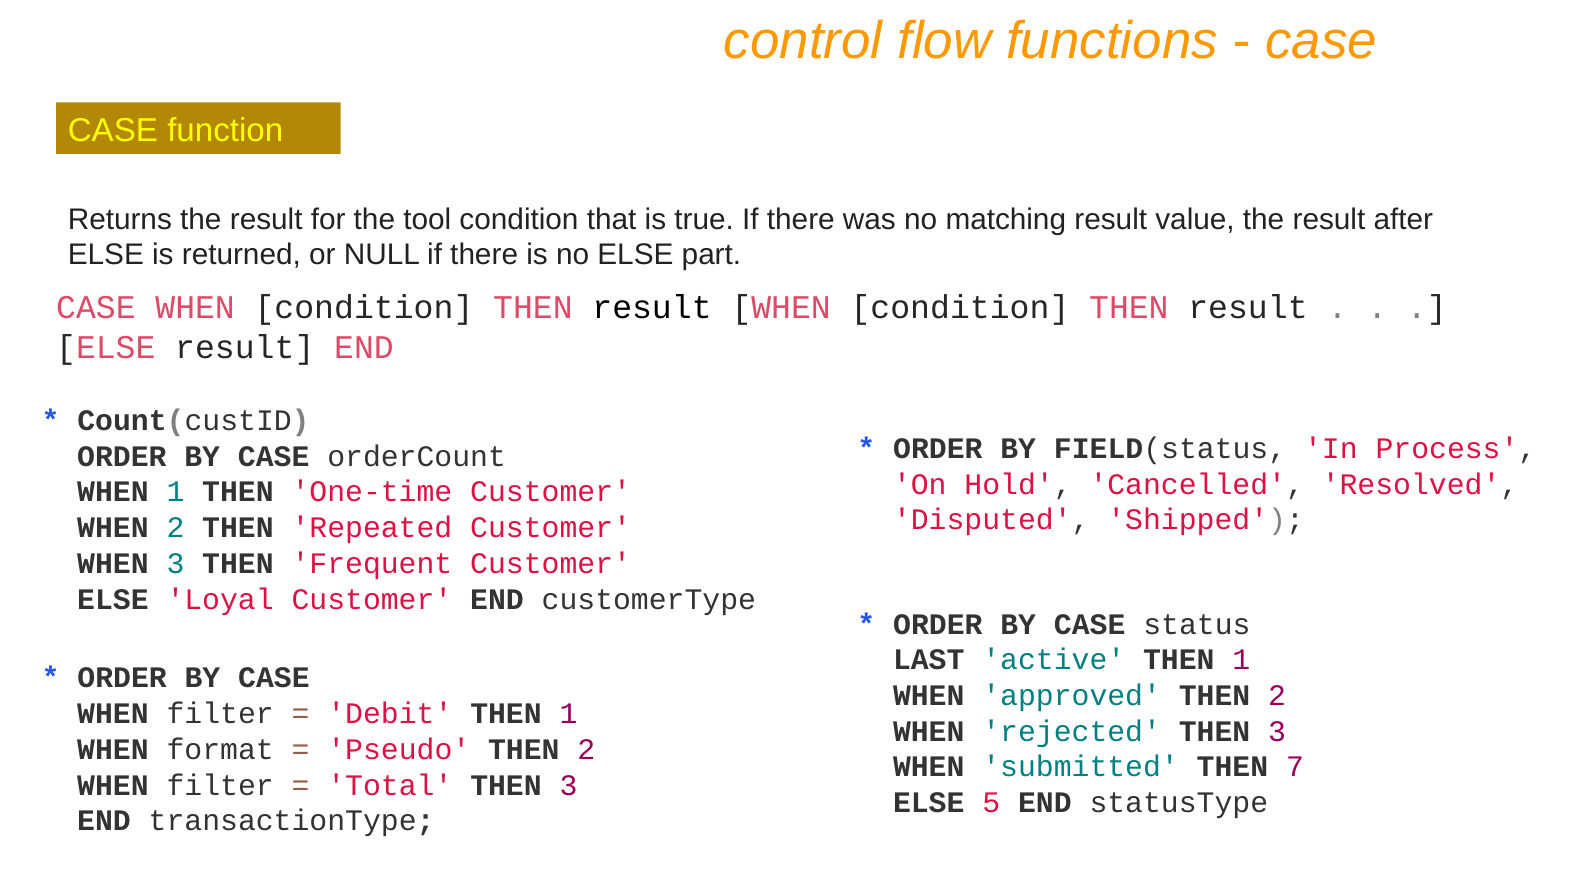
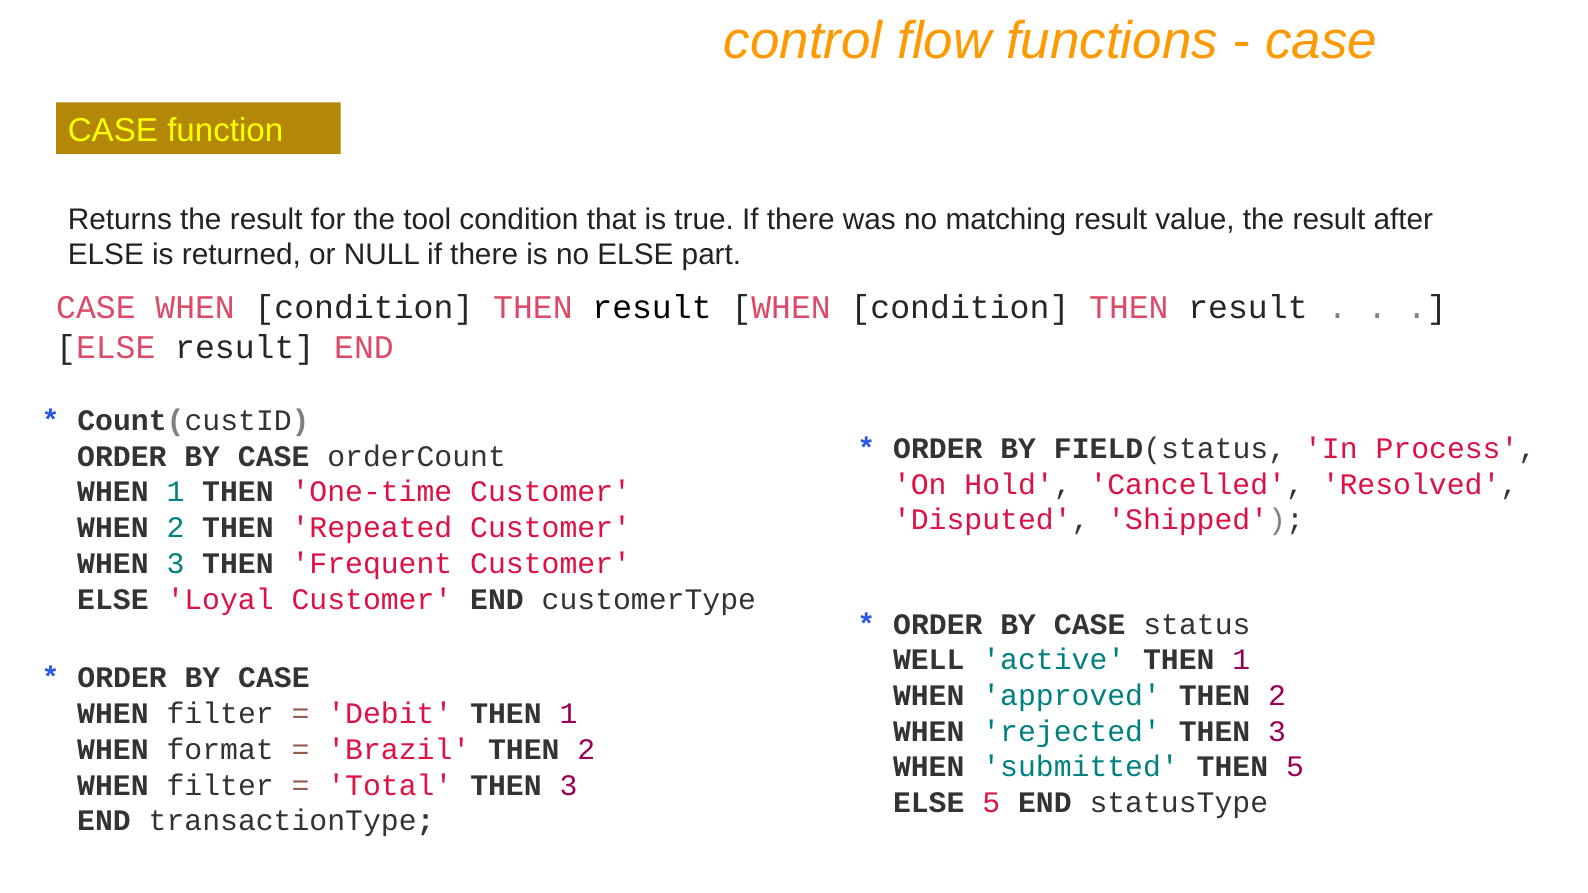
LAST: LAST -> WELL
Pseudo: Pseudo -> Brazil
THEN 7: 7 -> 5
